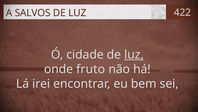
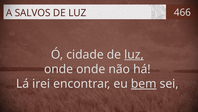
422: 422 -> 466
onde fruto: fruto -> onde
bem underline: none -> present
